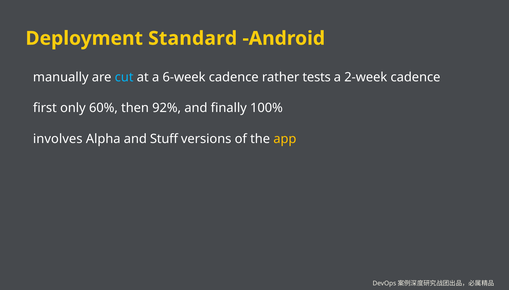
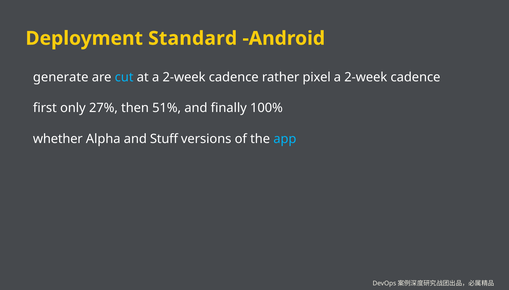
manually: manually -> generate
at a 6-week: 6-week -> 2-week
tests: tests -> pixel
60%: 60% -> 27%
92%: 92% -> 51%
involves: involves -> whether
app colour: yellow -> light blue
